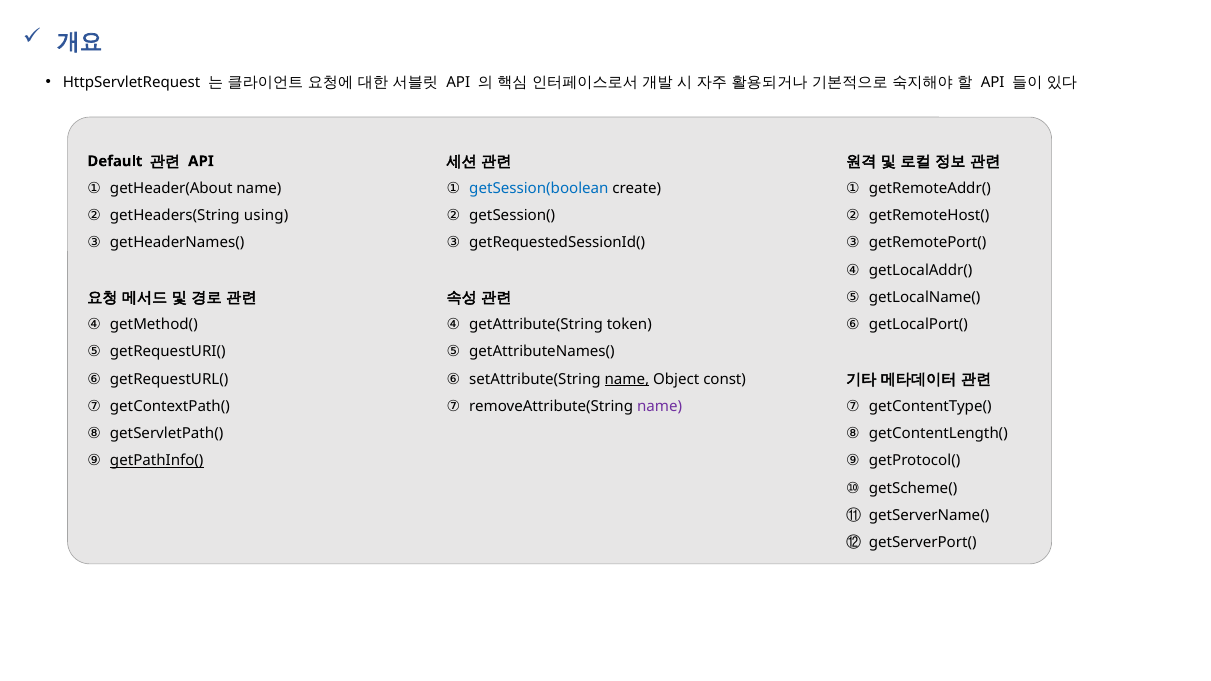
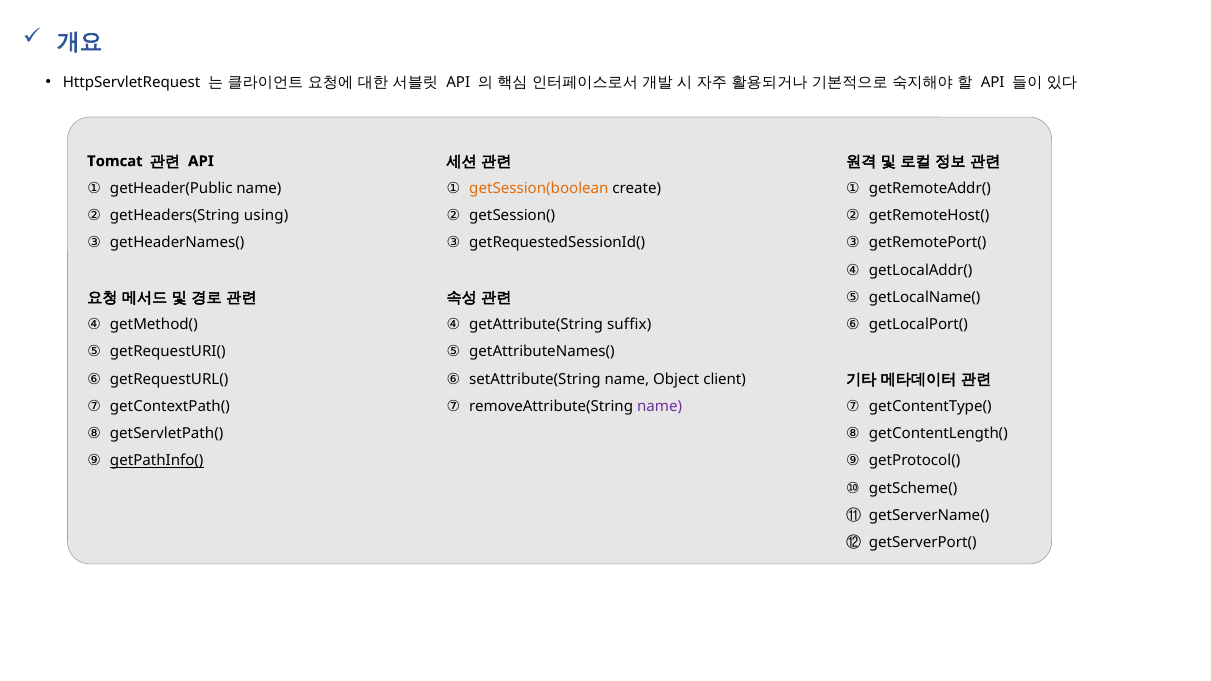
Default: Default -> Tomcat
getHeader(About: getHeader(About -> getHeader(Public
getSession(boolean colour: blue -> orange
token: token -> suffix
name at (627, 379) underline: present -> none
const: const -> client
